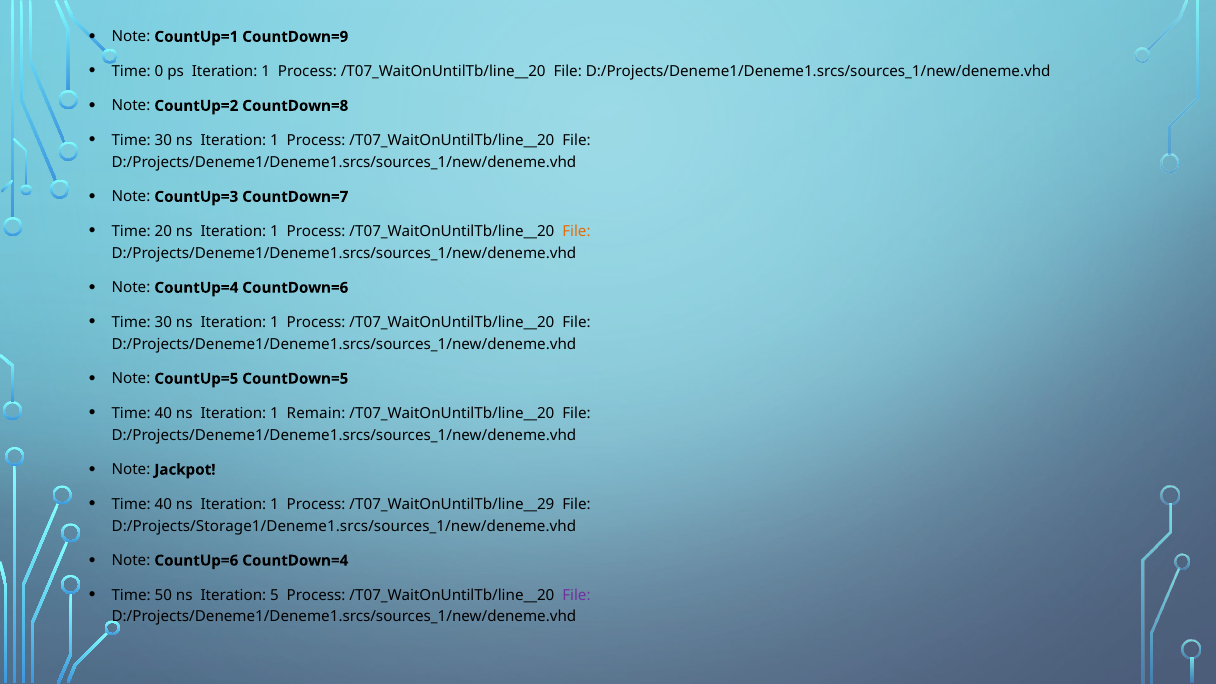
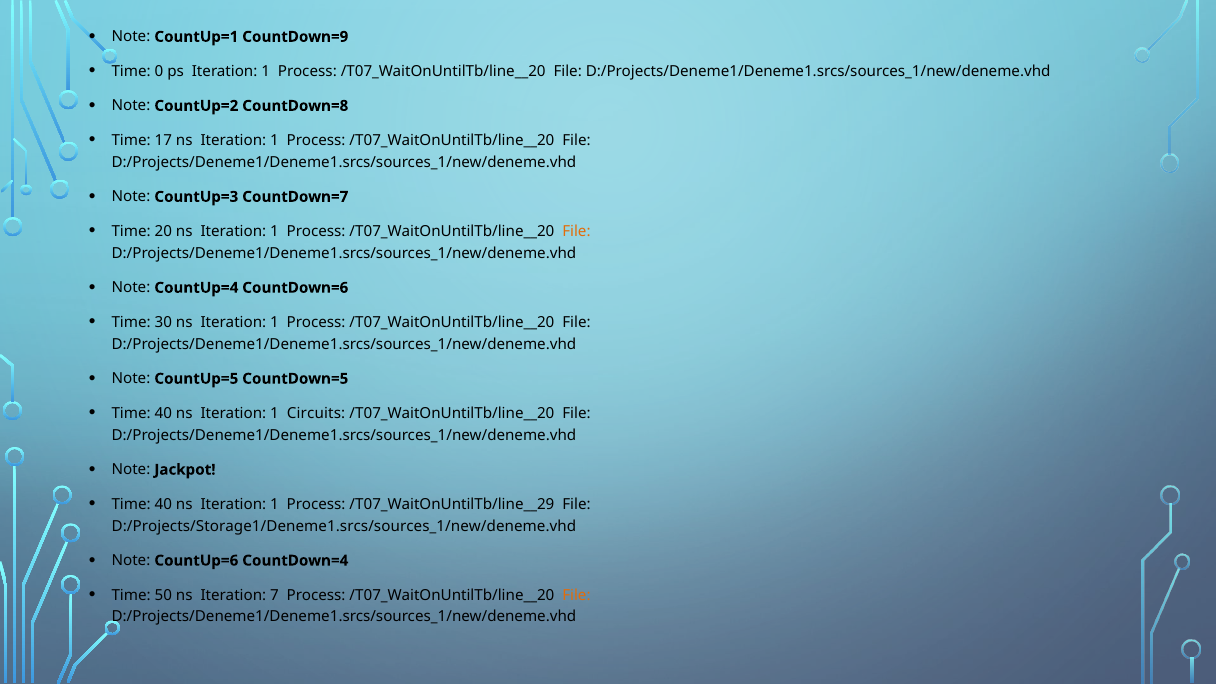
30 at (163, 140): 30 -> 17
Remain: Remain -> Circuits
5: 5 -> 7
File at (576, 595) colour: purple -> orange
